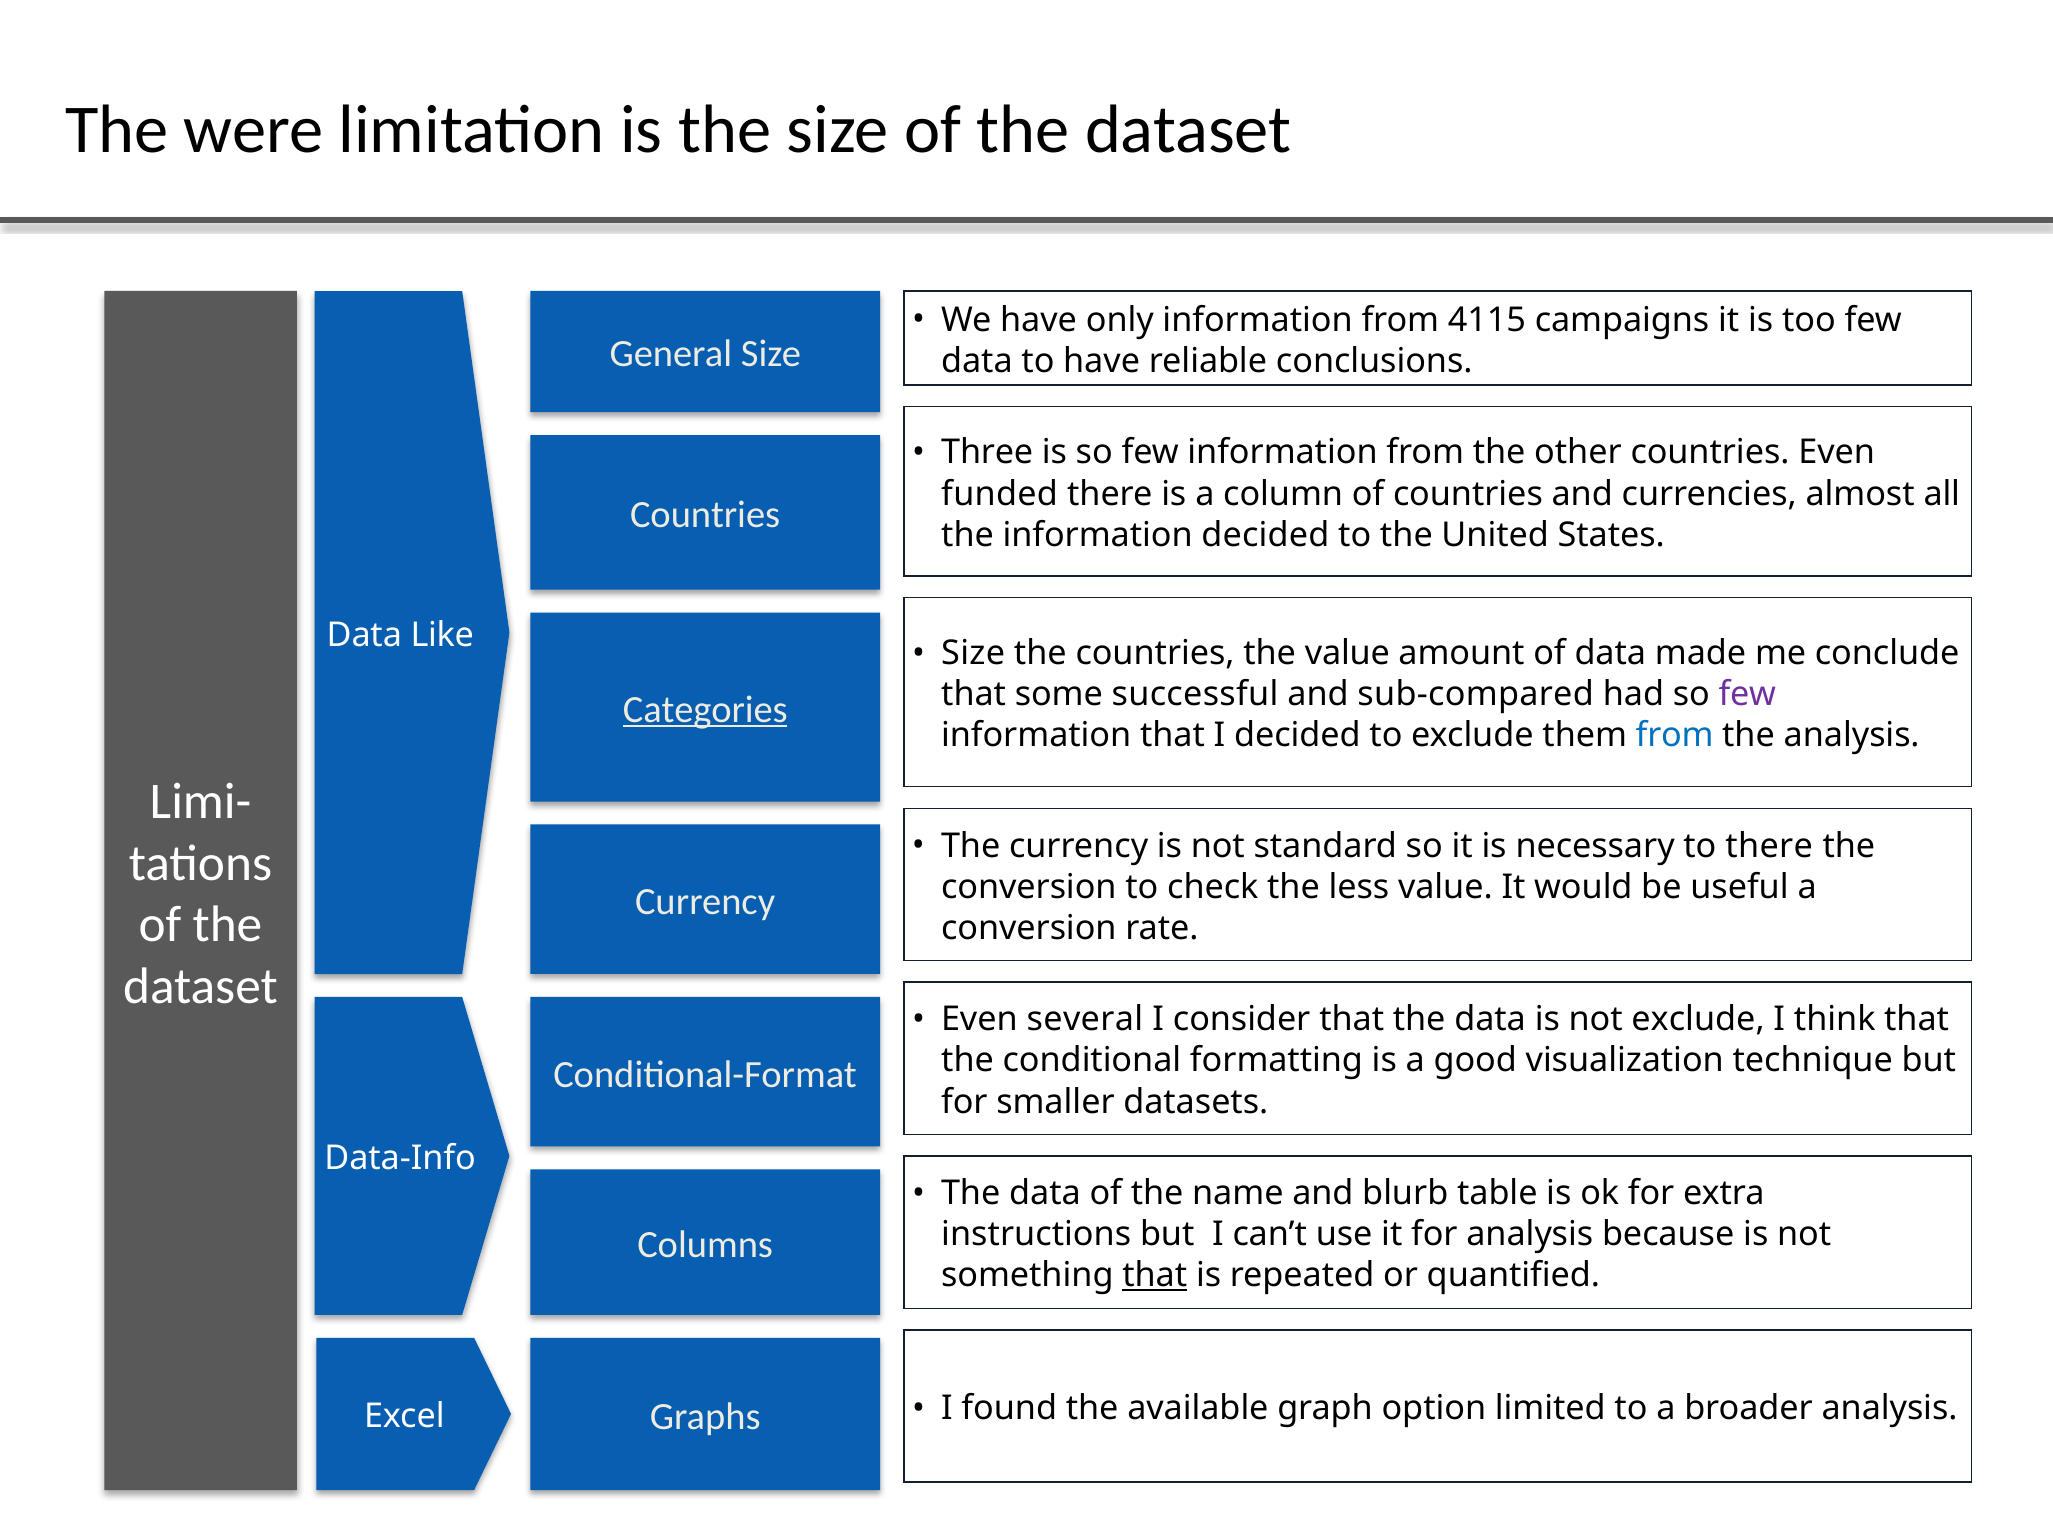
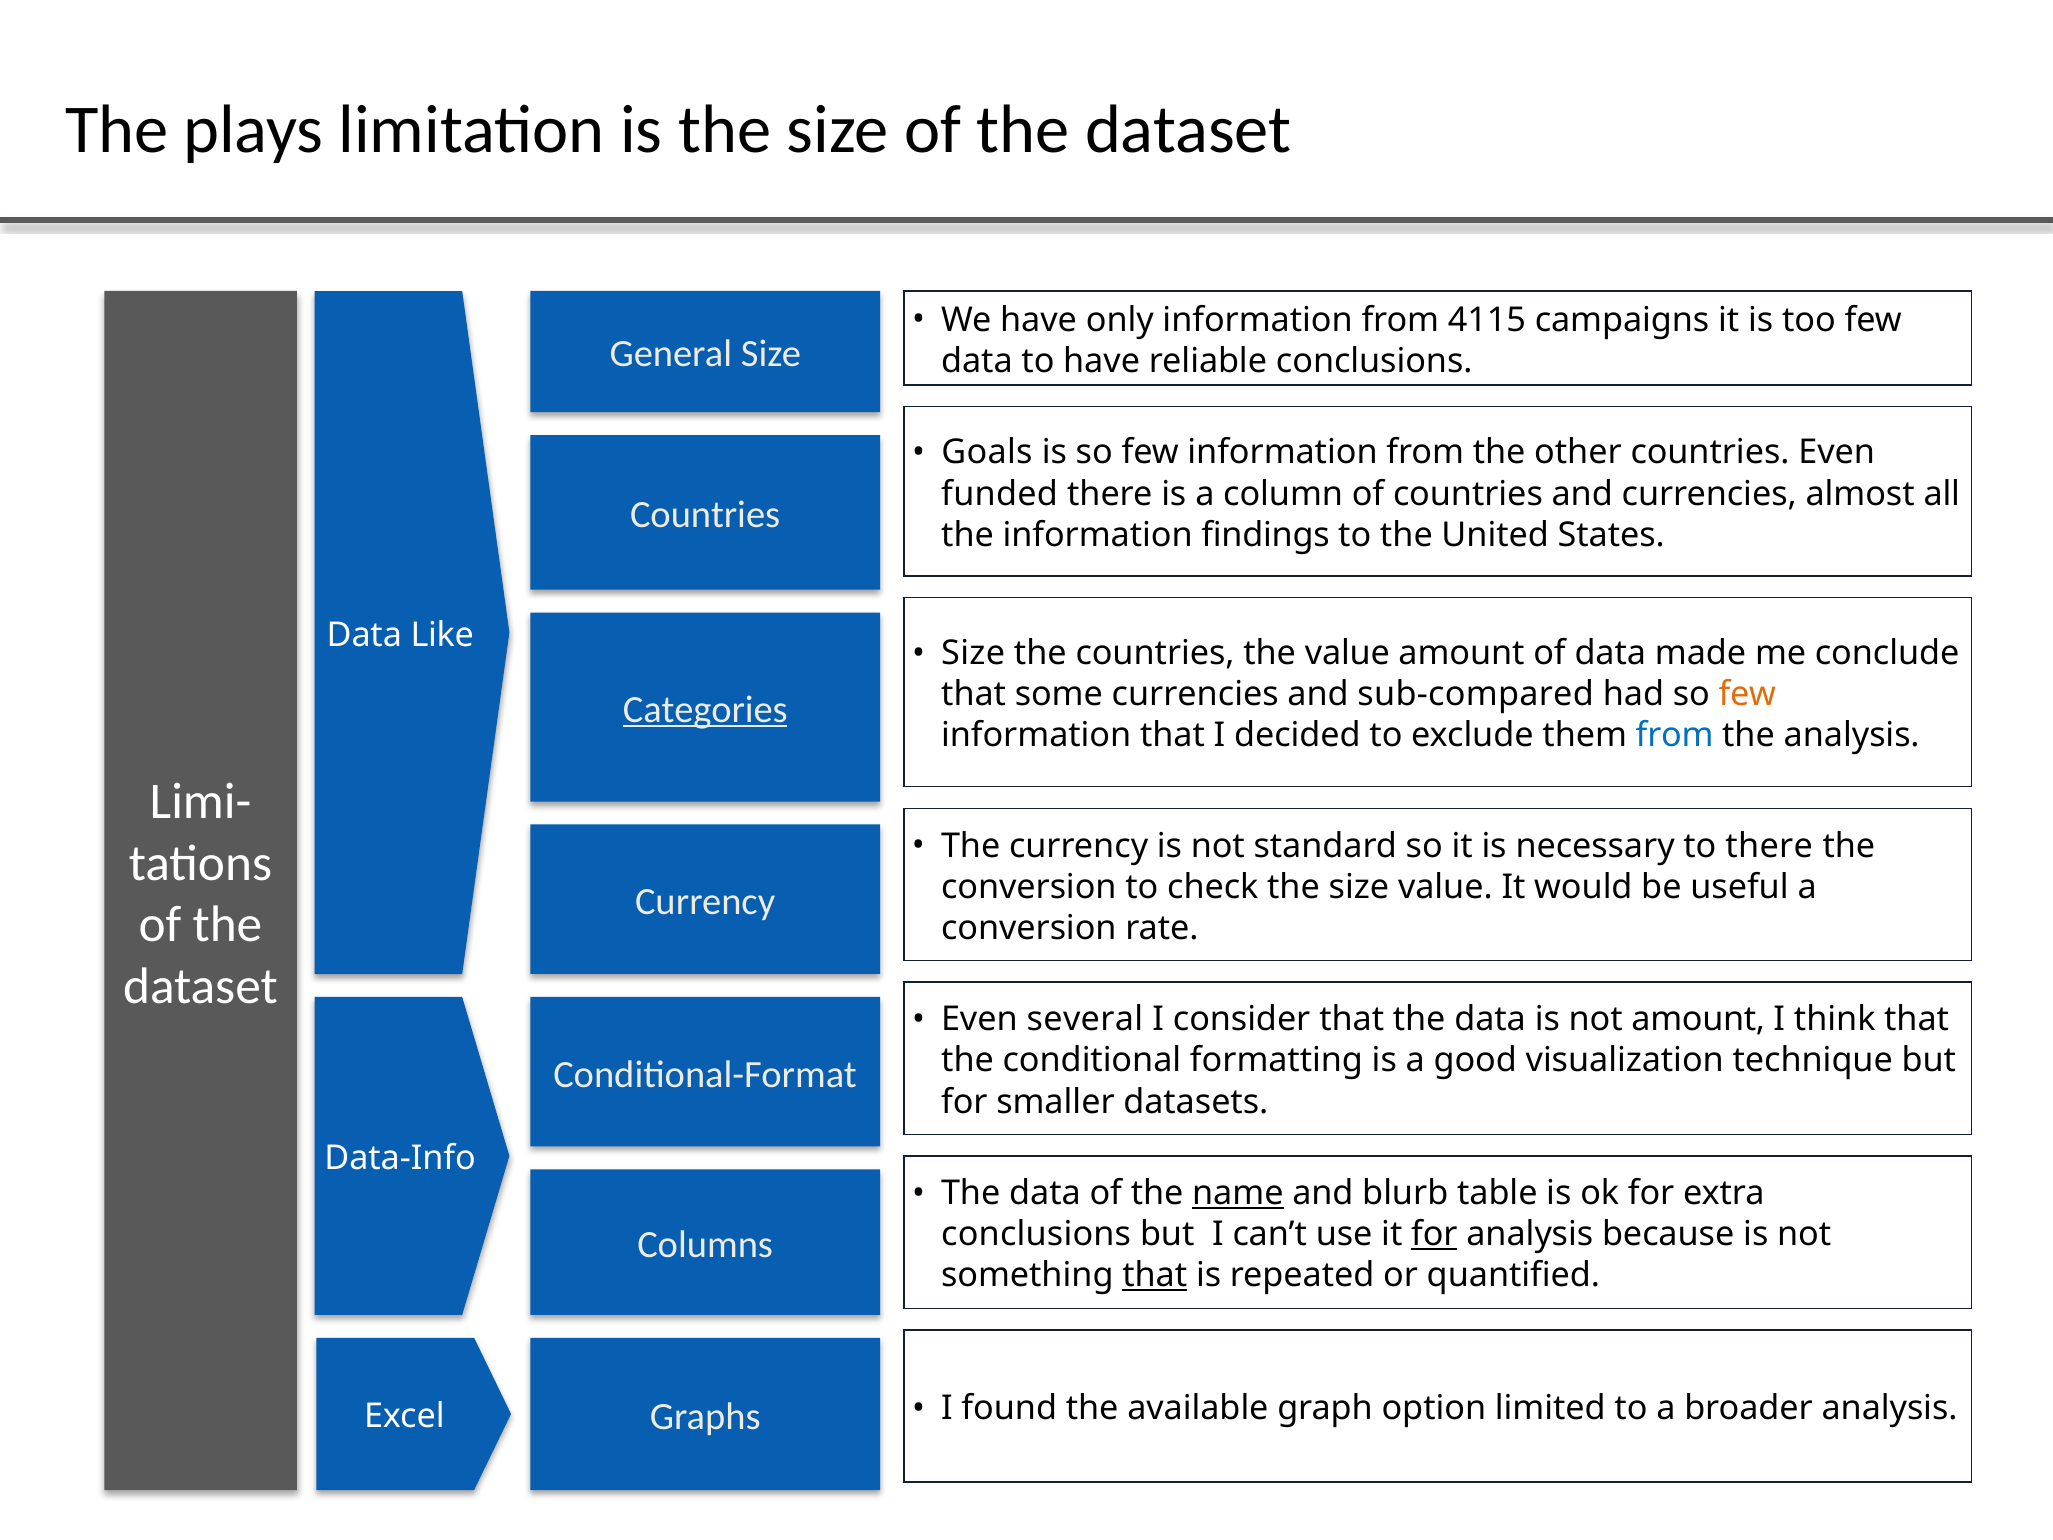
were: were -> plays
Three: Three -> Goals
information decided: decided -> findings
some successful: successful -> currencies
few at (1747, 694) colour: purple -> orange
check the less: less -> size
not exclude: exclude -> amount
name underline: none -> present
instructions at (1036, 1234): instructions -> conclusions
for at (1434, 1234) underline: none -> present
